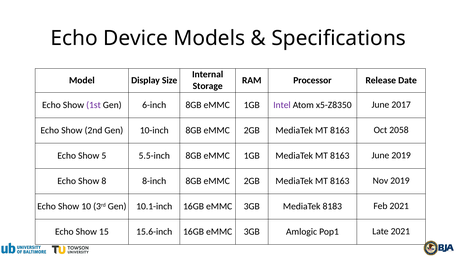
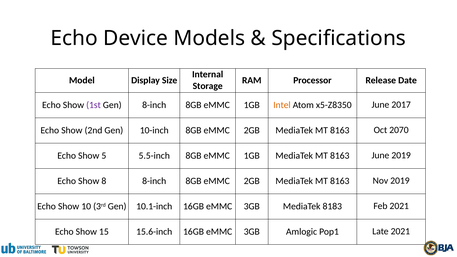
Gen 6-inch: 6-inch -> 8-inch
Intel colour: purple -> orange
2058: 2058 -> 2070
